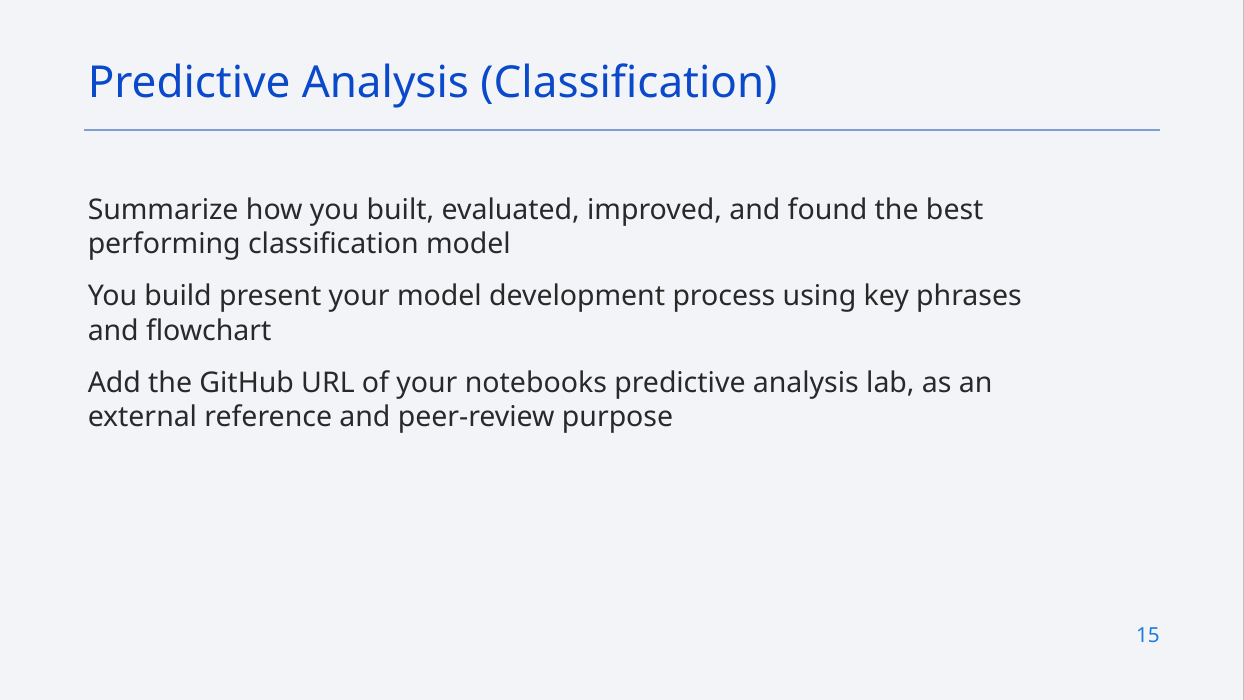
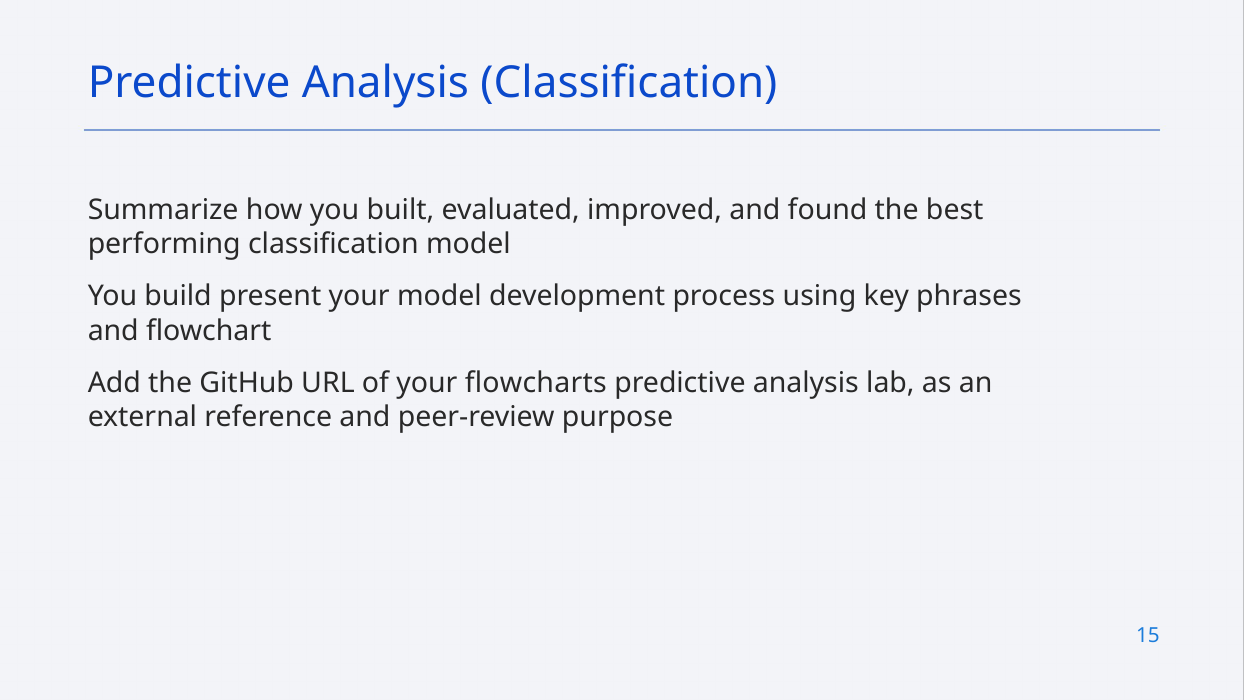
notebooks: notebooks -> flowcharts
